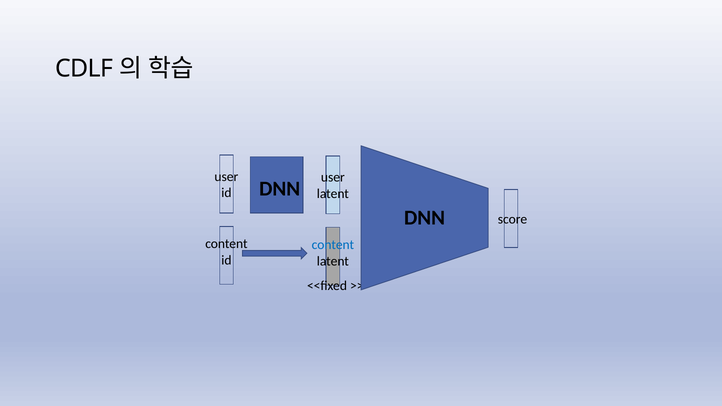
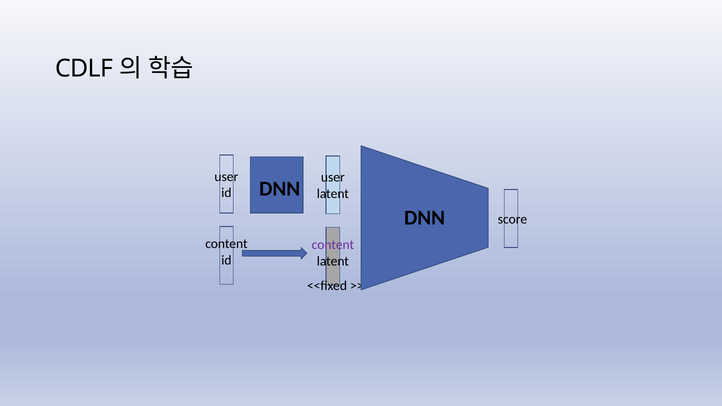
content at (333, 245) colour: blue -> purple
